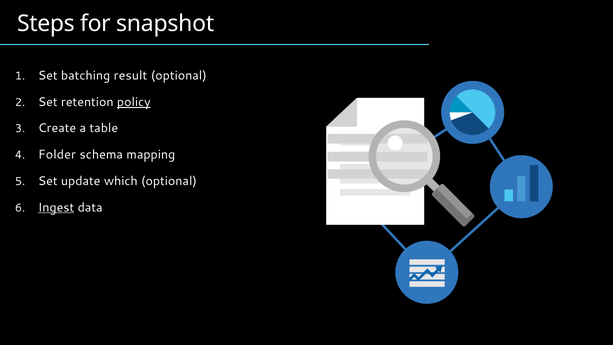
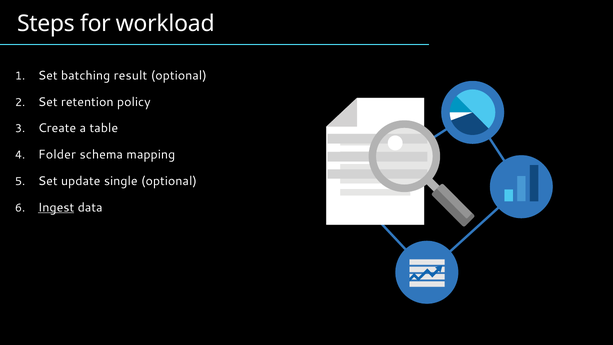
snapshot: snapshot -> workload
policy underline: present -> none
which: which -> single
